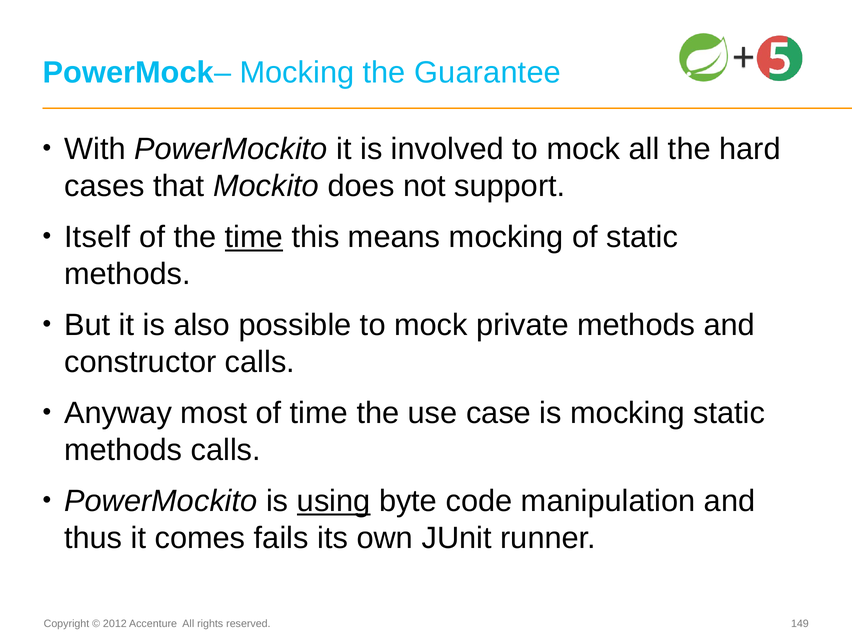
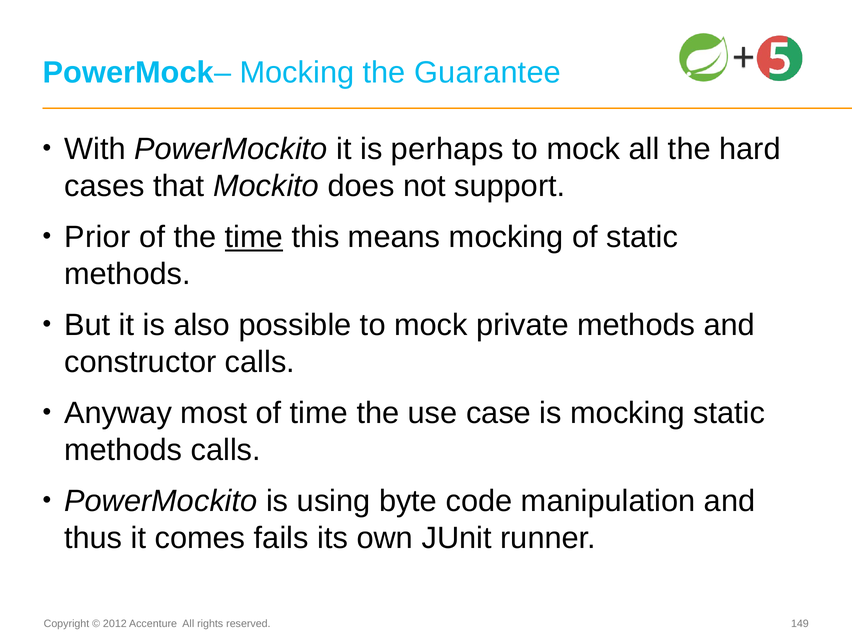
involved: involved -> perhaps
Itself: Itself -> Prior
using underline: present -> none
